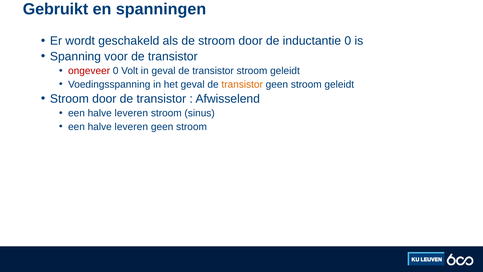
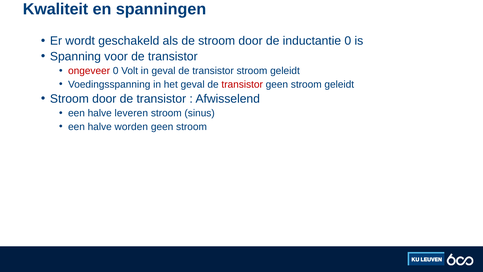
Gebruikt: Gebruikt -> Kwaliteit
transistor at (242, 84) colour: orange -> red
leveren at (131, 127): leveren -> worden
